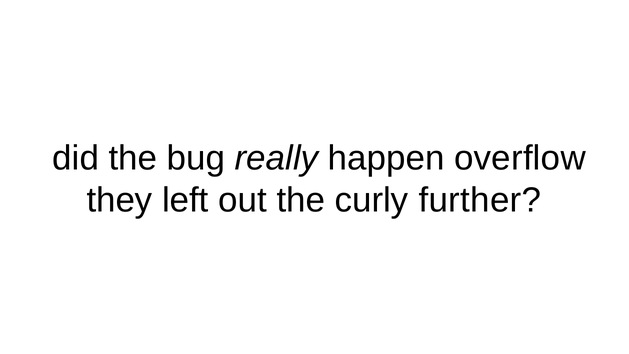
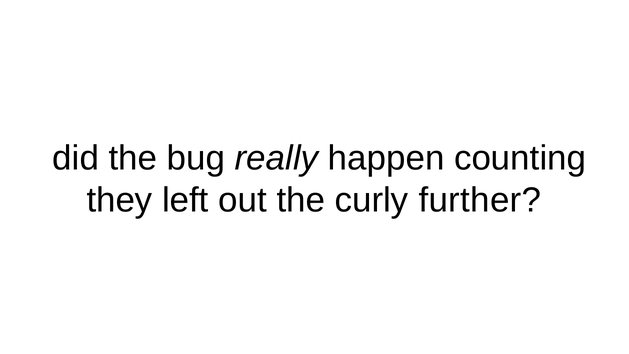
overflow: overflow -> counting
